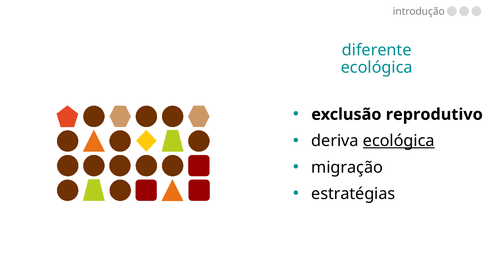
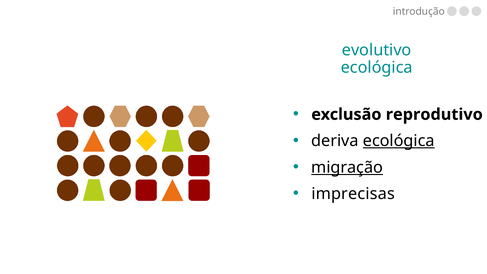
diferente: diferente -> evolutivo
migração underline: none -> present
estratégias: estratégias -> imprecisas
